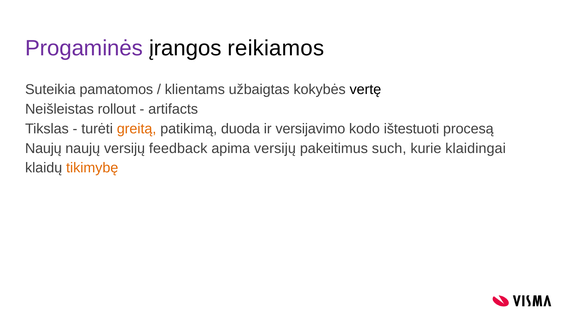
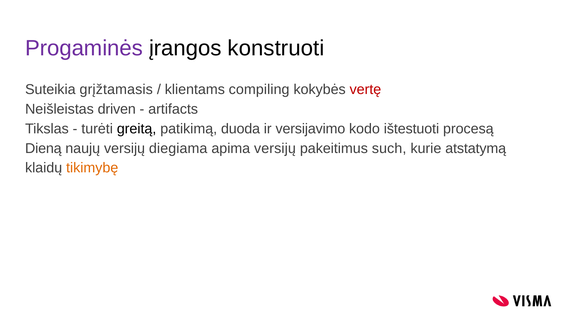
reikiamos: reikiamos -> konstruoti
pamatomos: pamatomos -> grįžtamasis
užbaigtas: užbaigtas -> compiling
vertę colour: black -> red
rollout: rollout -> driven
greitą colour: orange -> black
Naujų at (43, 148): Naujų -> Dieną
feedback: feedback -> diegiama
klaidingai: klaidingai -> atstatymą
